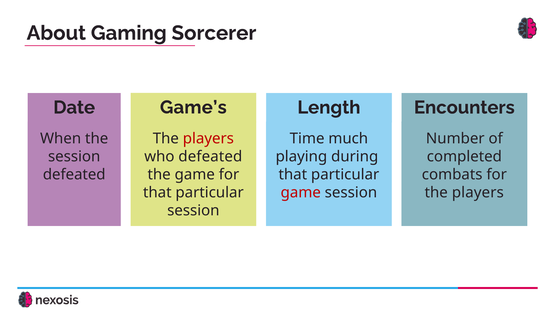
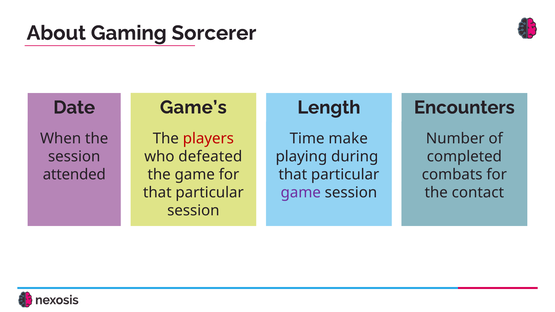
much: much -> make
defeated at (74, 175): defeated -> attended
game at (301, 193) colour: red -> purple
players at (478, 193): players -> contact
